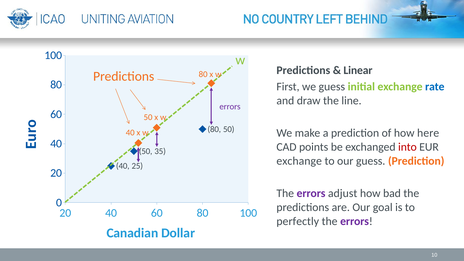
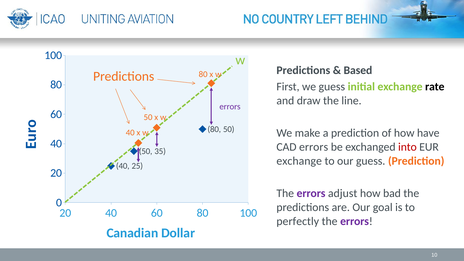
Linear: Linear -> Based
rate colour: blue -> black
here: here -> have
CAD points: points -> errors
